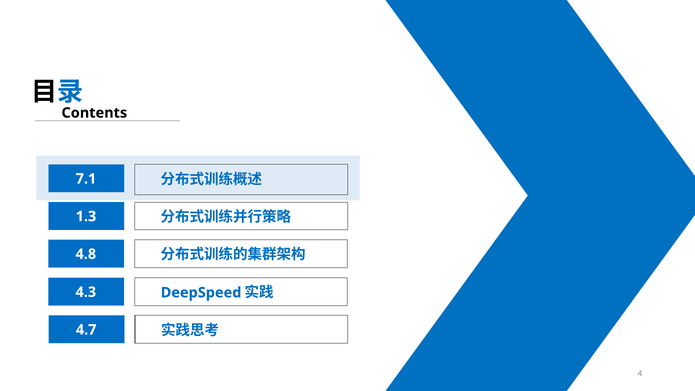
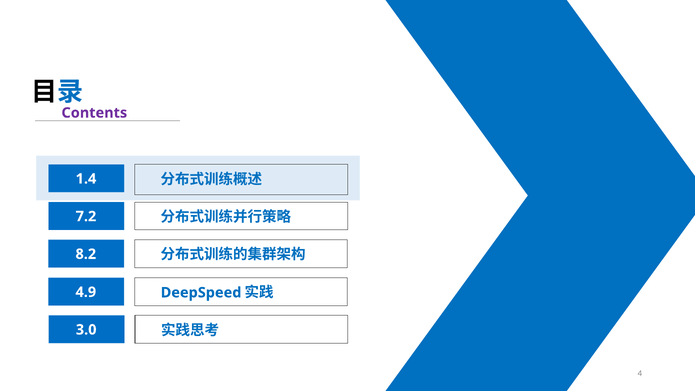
Contents colour: black -> purple
7.1: 7.1 -> 1.4
1.3: 1.3 -> 7.2
4.8: 4.8 -> 8.2
4.3: 4.3 -> 4.9
4.7: 4.7 -> 3.0
